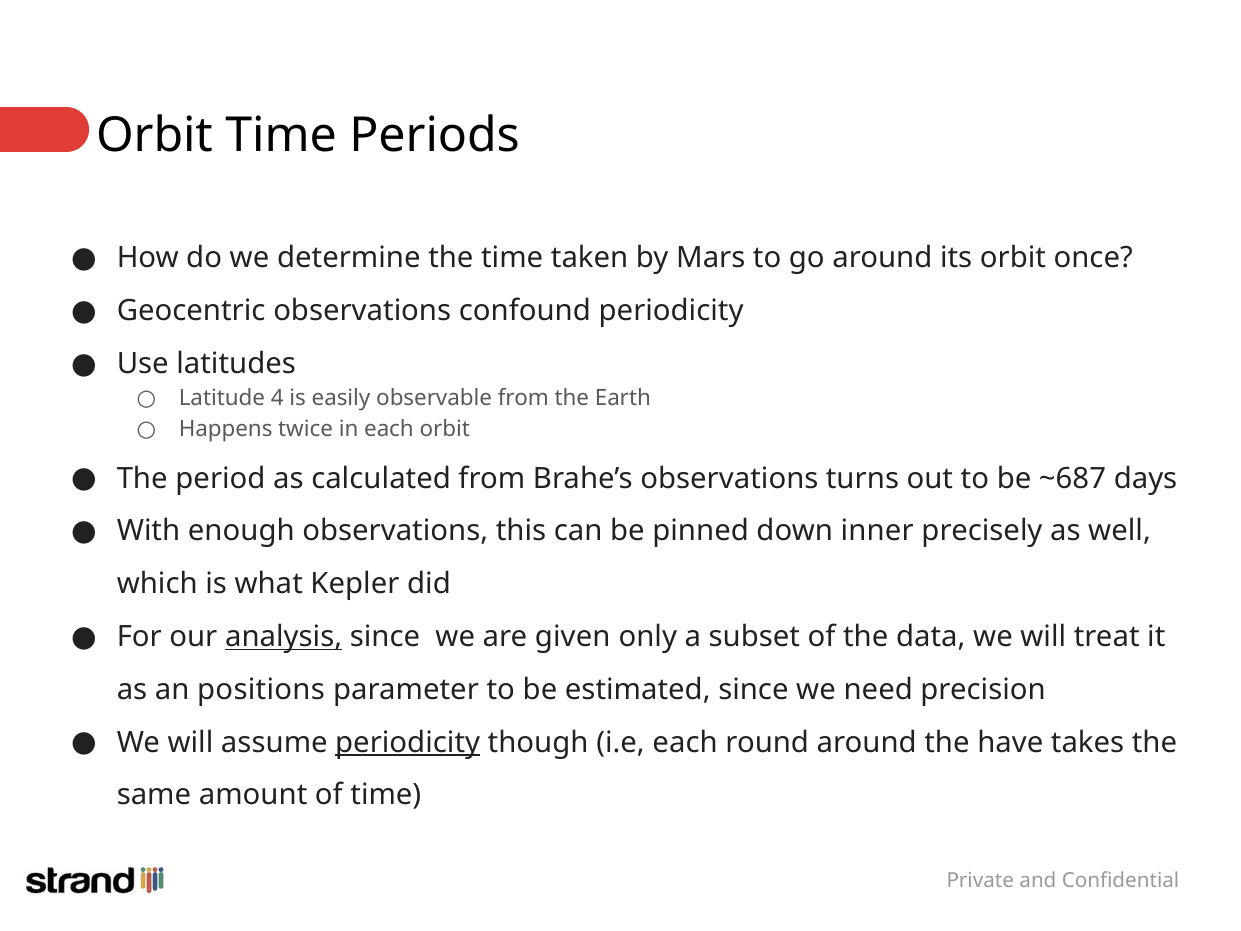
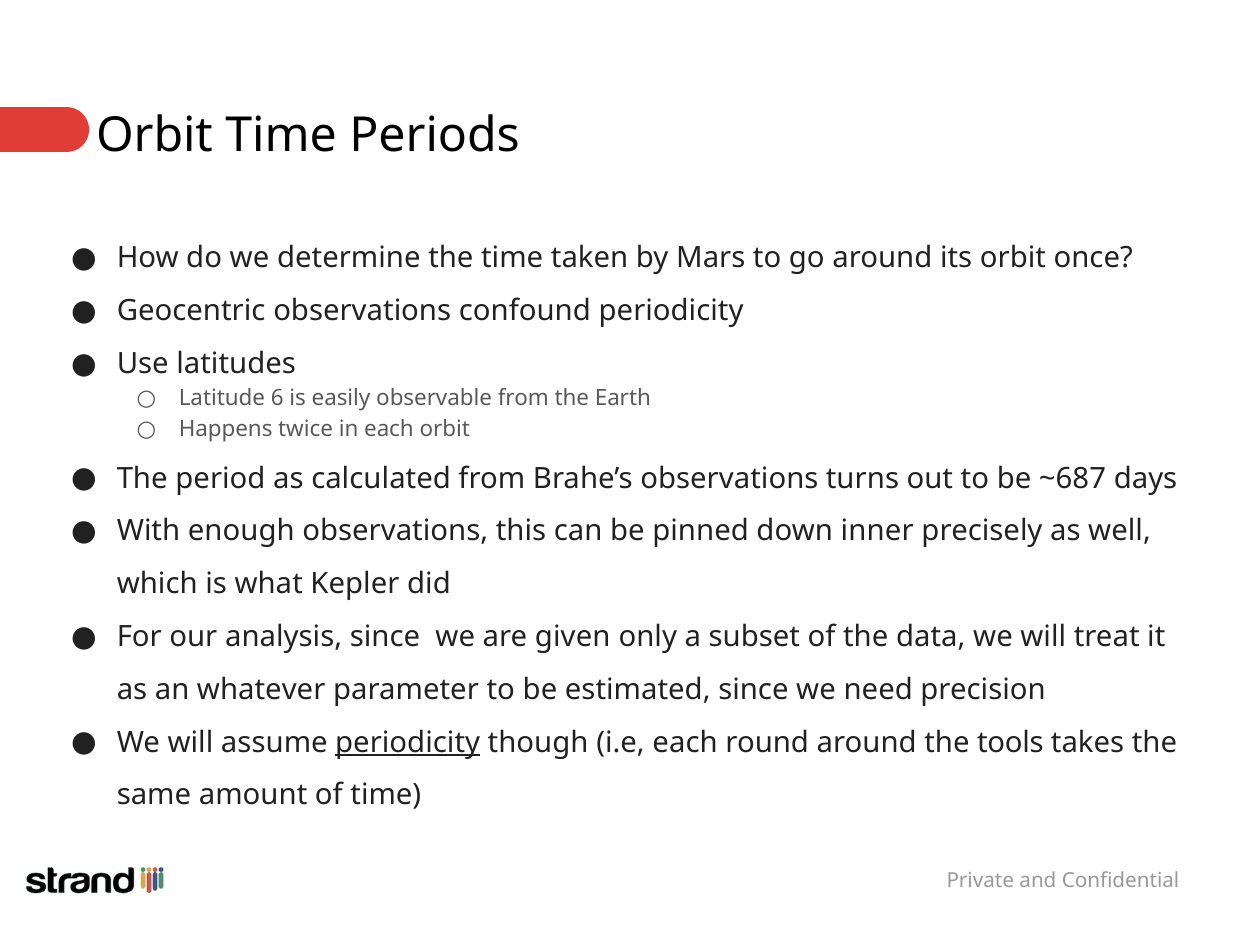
4: 4 -> 6
analysis underline: present -> none
positions: positions -> whatever
have: have -> tools
